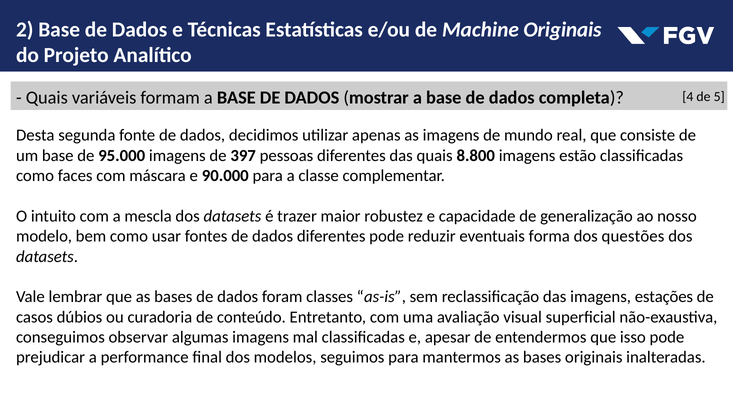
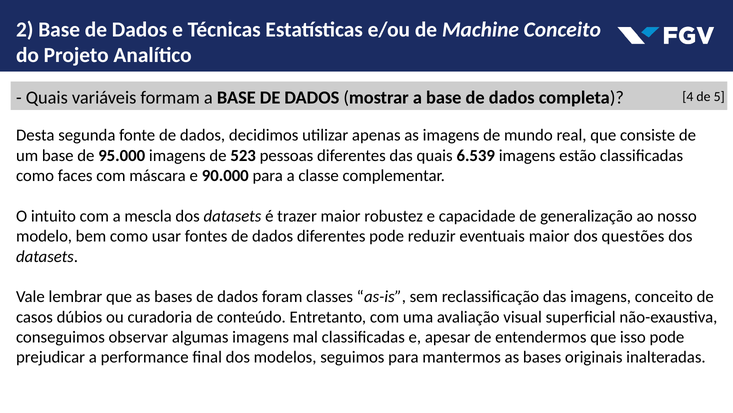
Machine Originais: Originais -> Conceito
397: 397 -> 523
8.800: 8.800 -> 6.539
eventuais forma: forma -> maior
imagens estações: estações -> conceito
